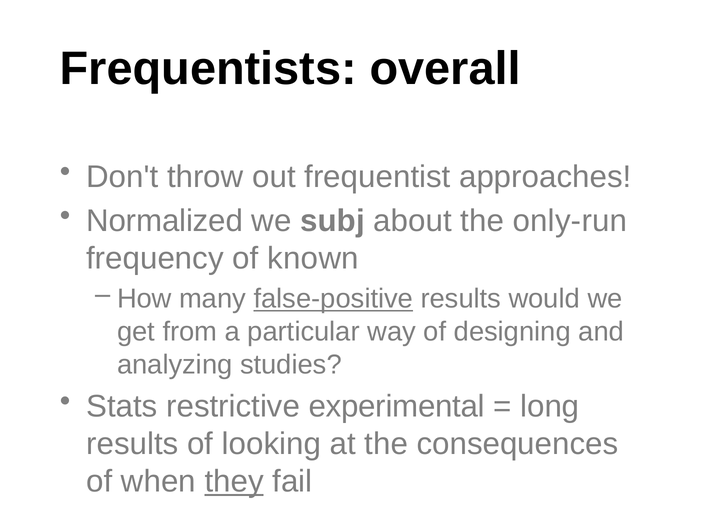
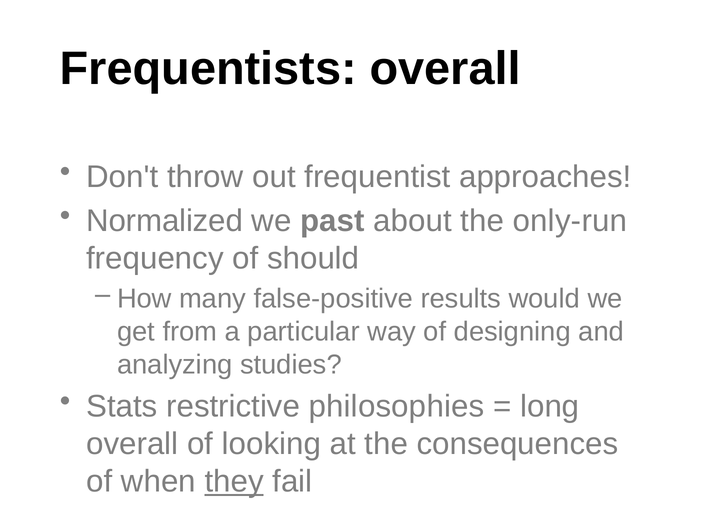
subj: subj -> past
known: known -> should
false-positive underline: present -> none
experimental: experimental -> philosophies
results at (132, 444): results -> overall
